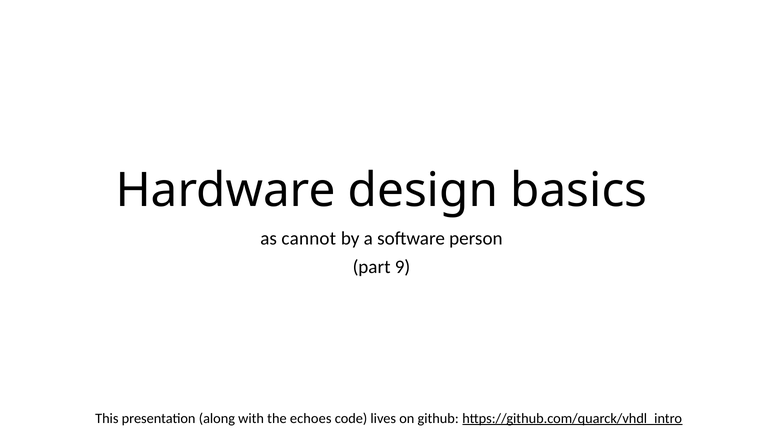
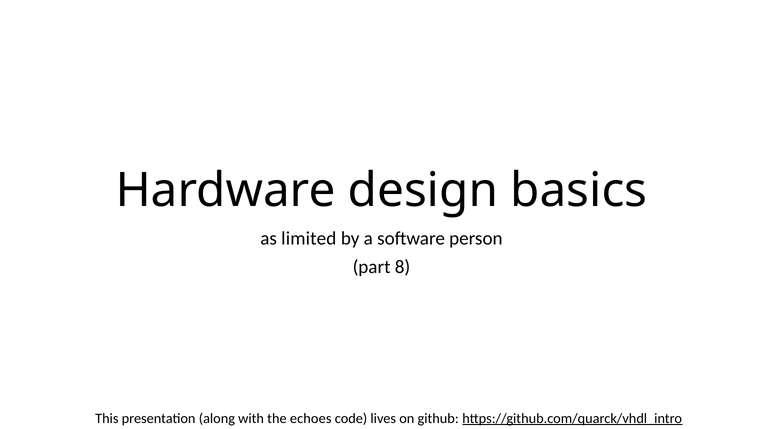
cannot: cannot -> limited
9: 9 -> 8
